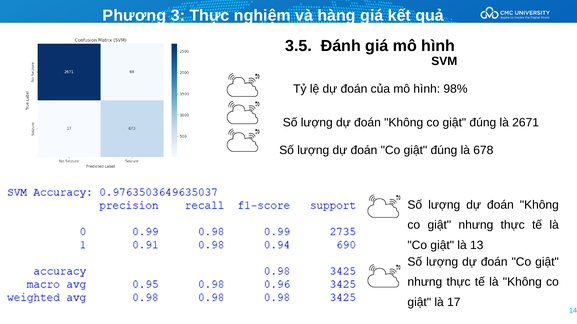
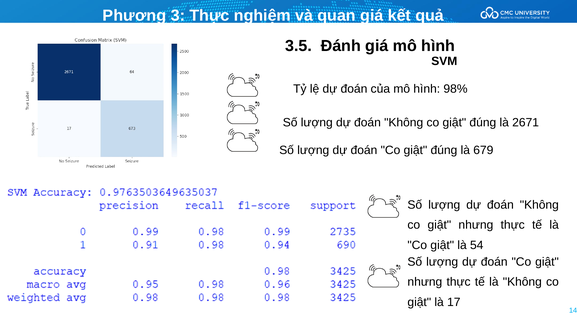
hàng: hàng -> quan
678: 678 -> 679
13: 13 -> 54
